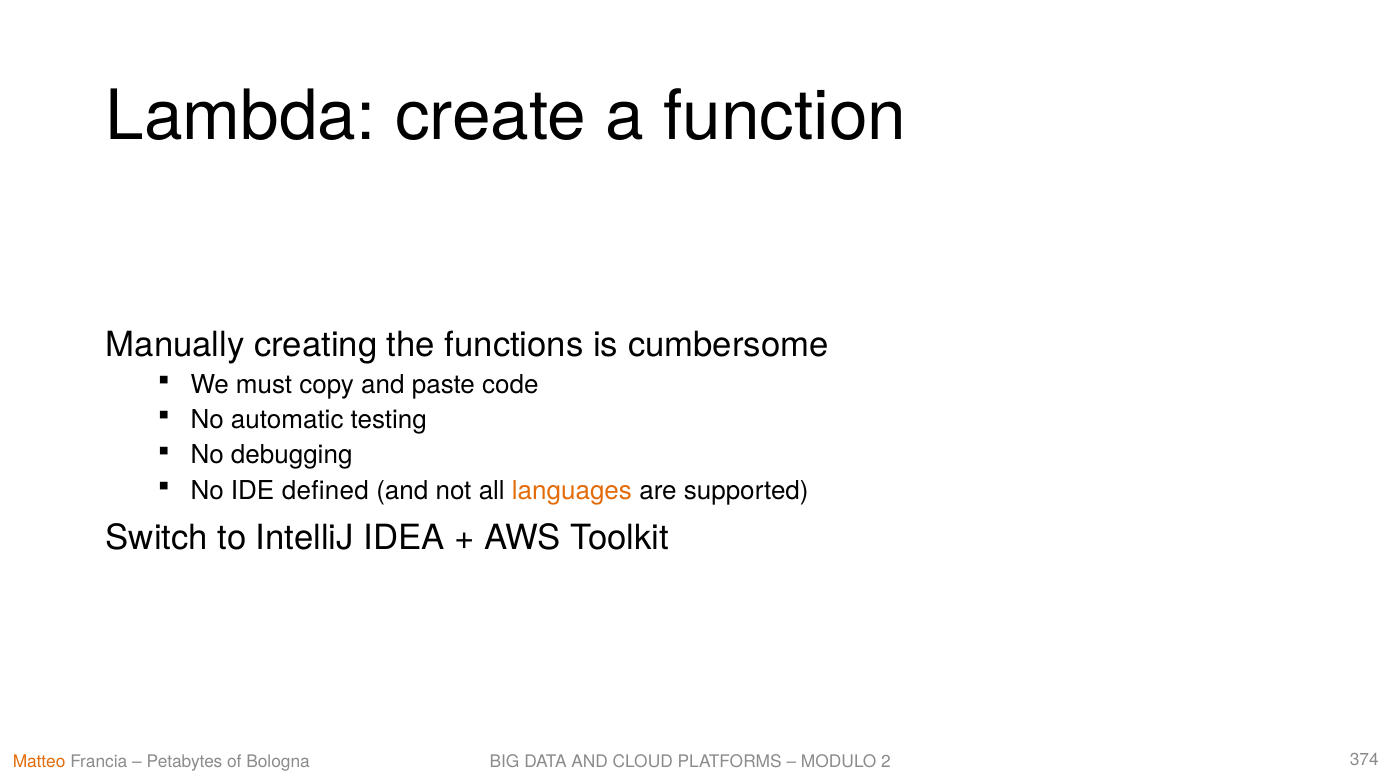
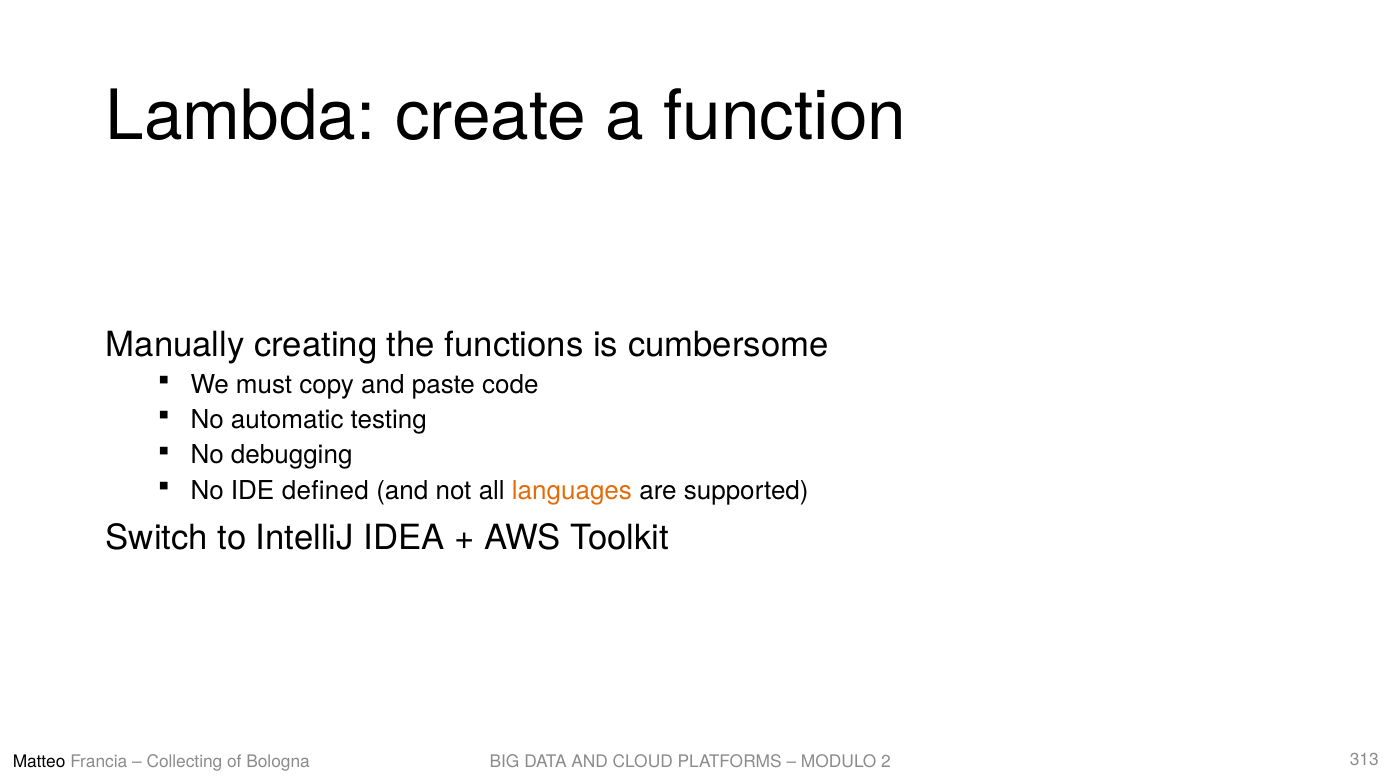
Matteo colour: orange -> black
Petabytes: Petabytes -> Collecting
374: 374 -> 313
